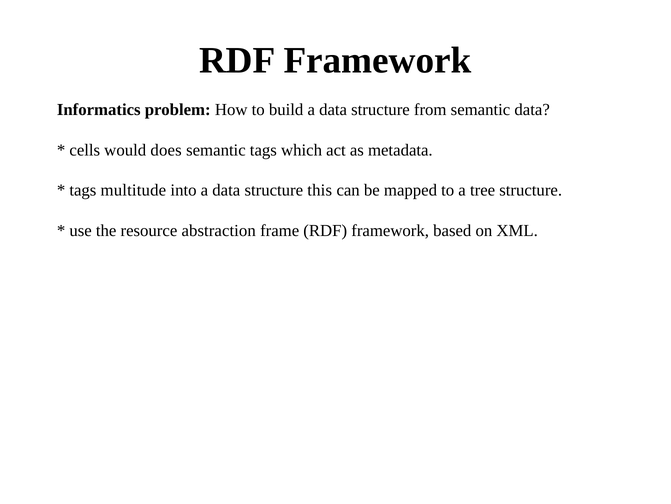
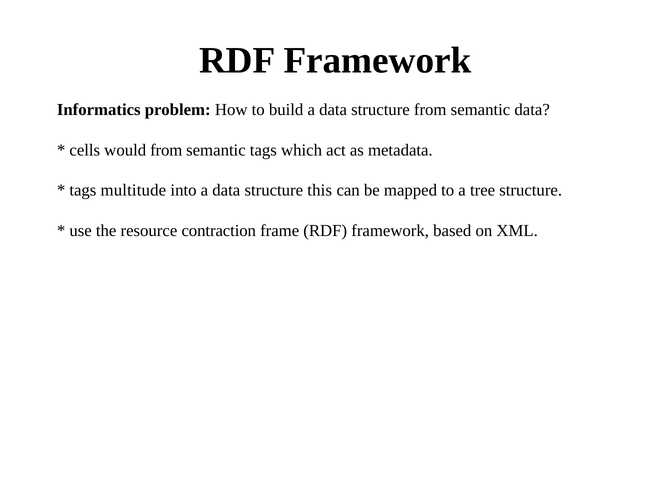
would does: does -> from
abstraction: abstraction -> contraction
